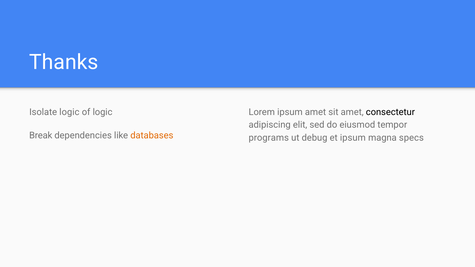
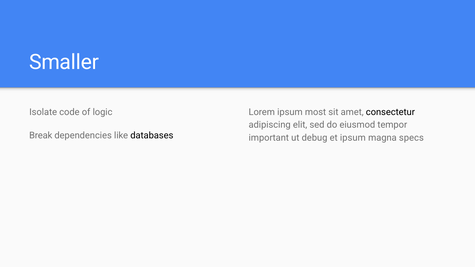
Thanks: Thanks -> Smaller
Isolate logic: logic -> code
ipsum amet: amet -> most
databases colour: orange -> black
programs: programs -> important
